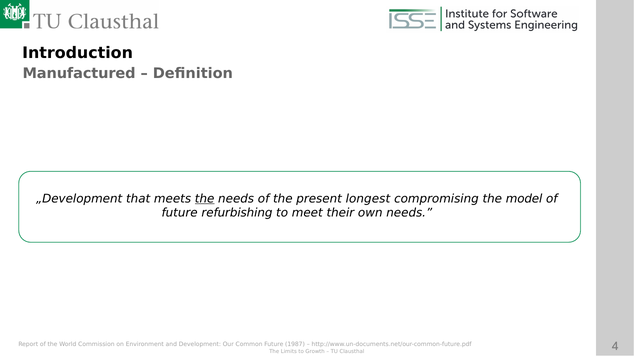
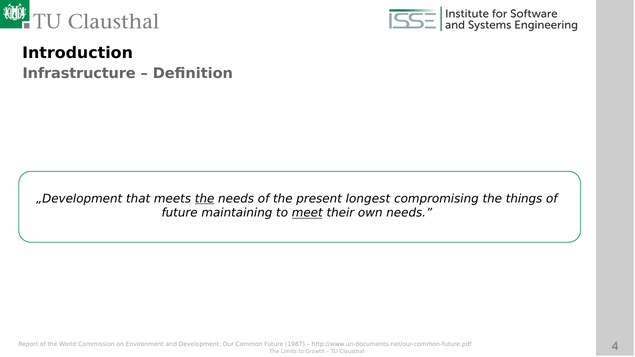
Manufactured: Manufactured -> Infrastructure
model: model -> things
refurbishing: refurbishing -> maintaining
meet underline: none -> present
